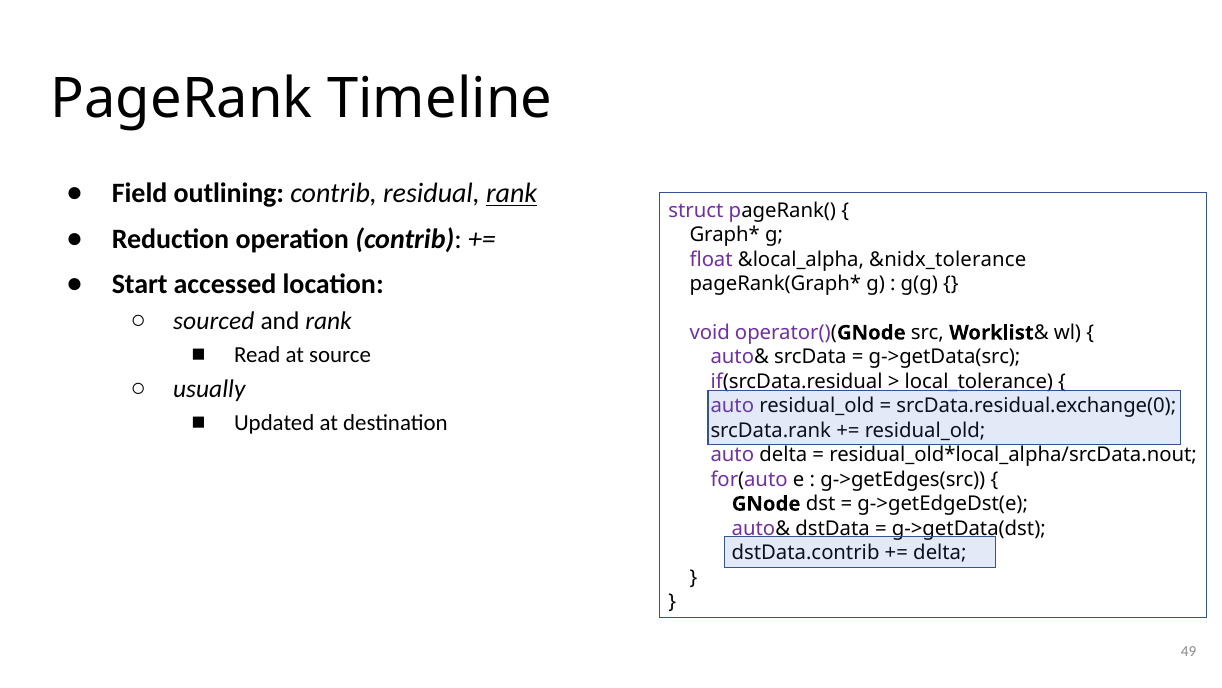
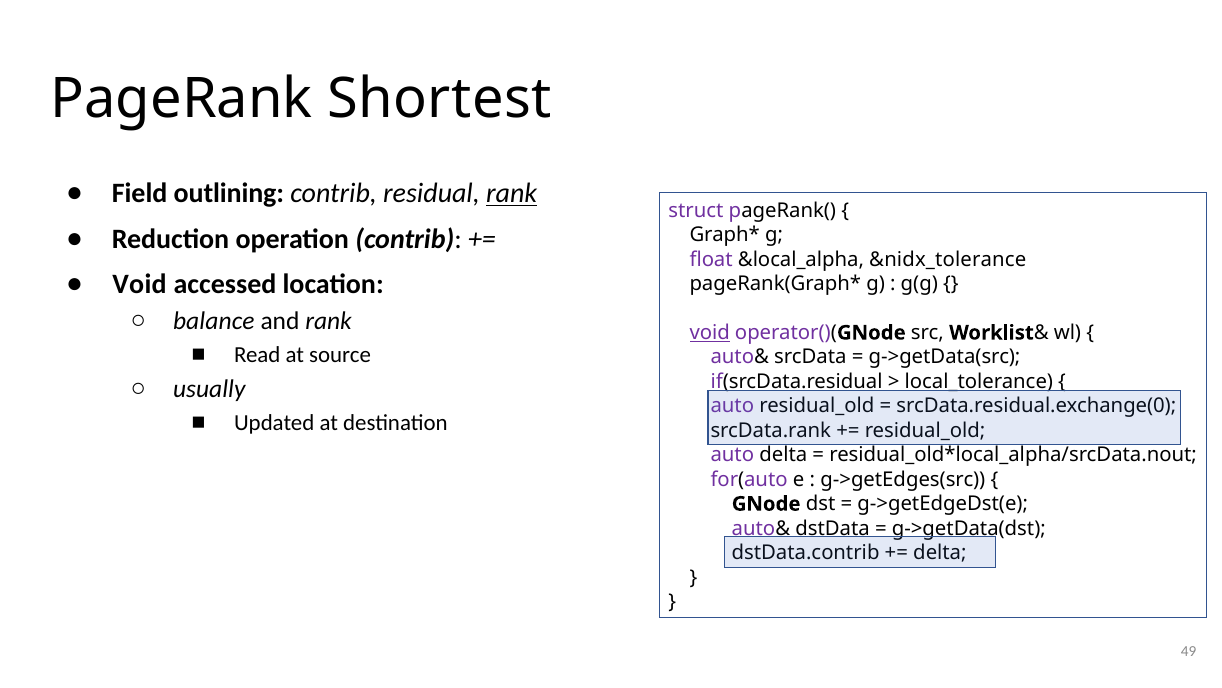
Timeline: Timeline -> Shortest
Start at (140, 284): Start -> Void
sourced: sourced -> balance
void at (710, 332) underline: none -> present
